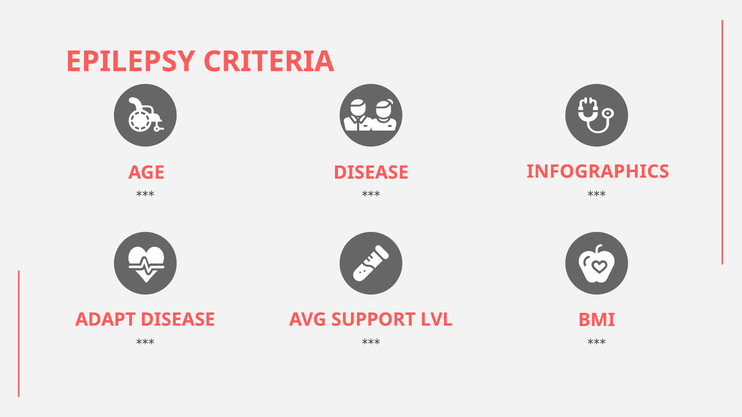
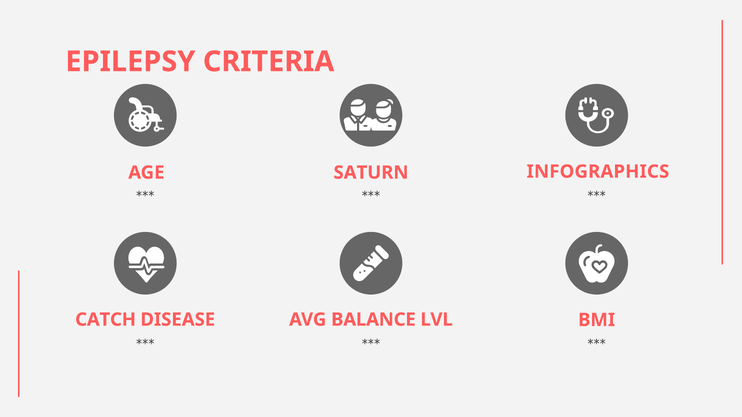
DISEASE at (371, 173): DISEASE -> SATURN
ADAPT: ADAPT -> CATCH
SUPPORT: SUPPORT -> BALANCE
